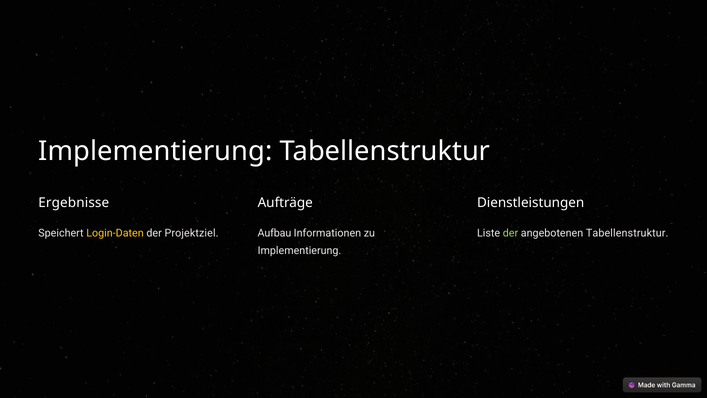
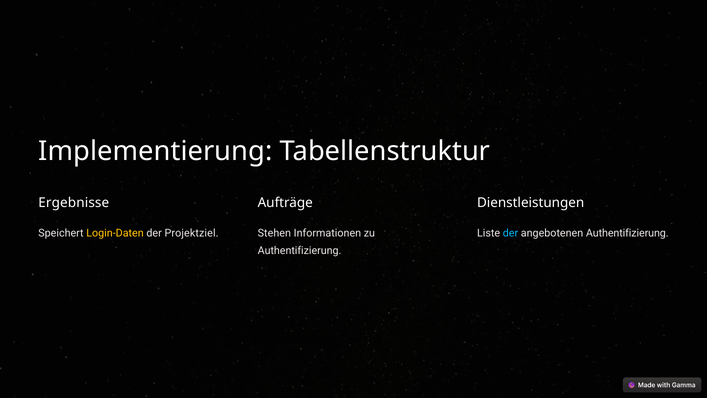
Aufbau: Aufbau -> Stehen
der at (510, 233) colour: light green -> light blue
angebotenen Tabellenstruktur: Tabellenstruktur -> Authentifizierung
Implementierung at (300, 251): Implementierung -> Authentifizierung
